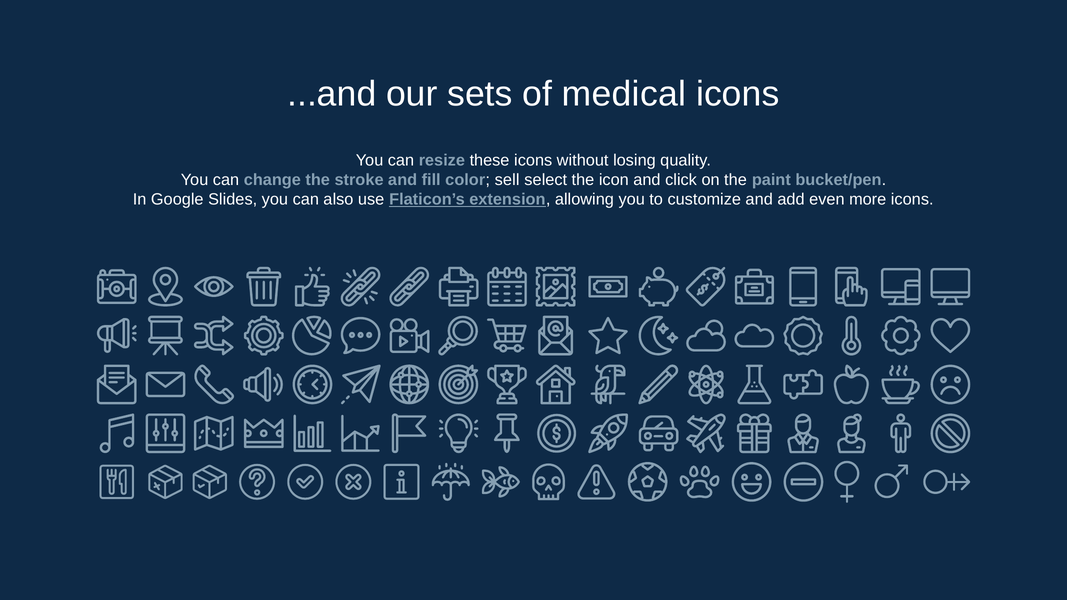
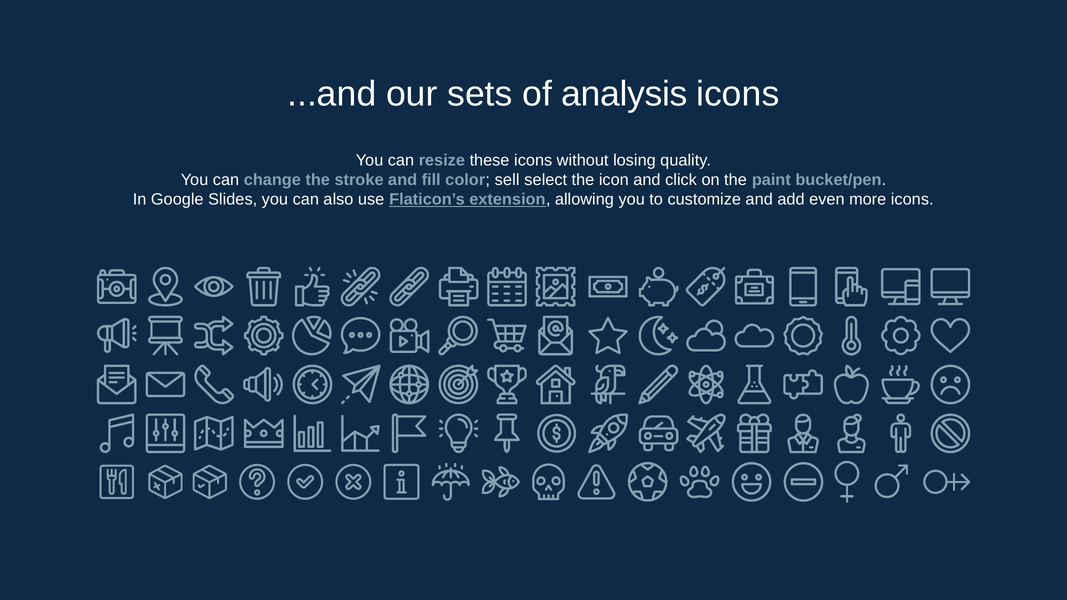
medical: medical -> analysis
